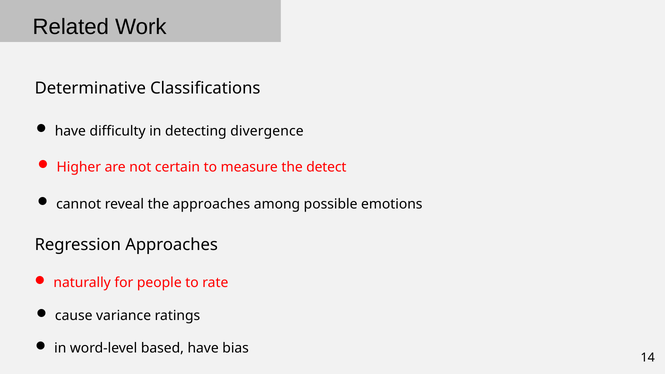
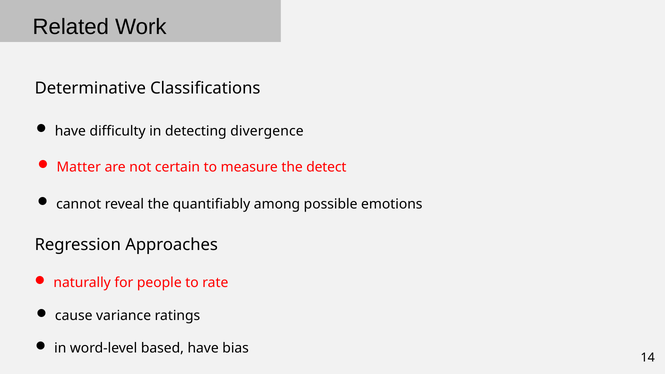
Higher: Higher -> Matter
the approaches: approaches -> quantifiably
